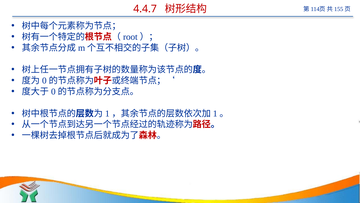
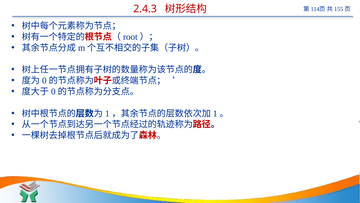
4.4.7: 4.4.7 -> 2.4.3
